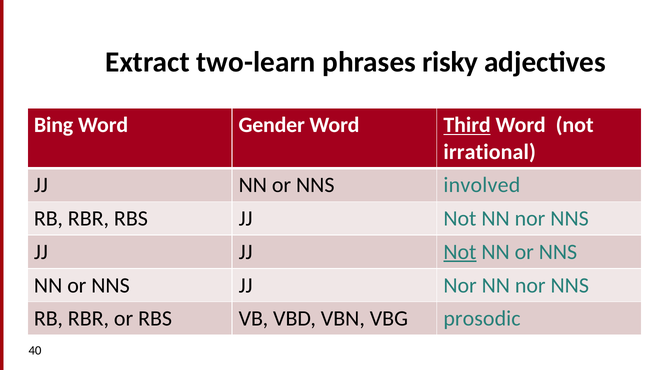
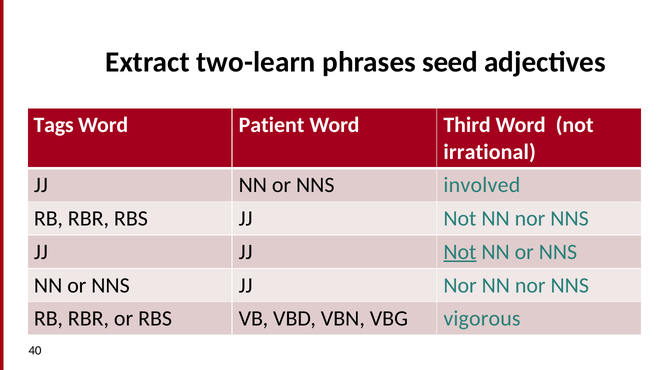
risky: risky -> seed
Bing: Bing -> Tags
Gender: Gender -> Patient
Third underline: present -> none
prosodic: prosodic -> vigorous
